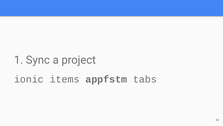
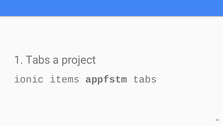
1 Sync: Sync -> Tabs
